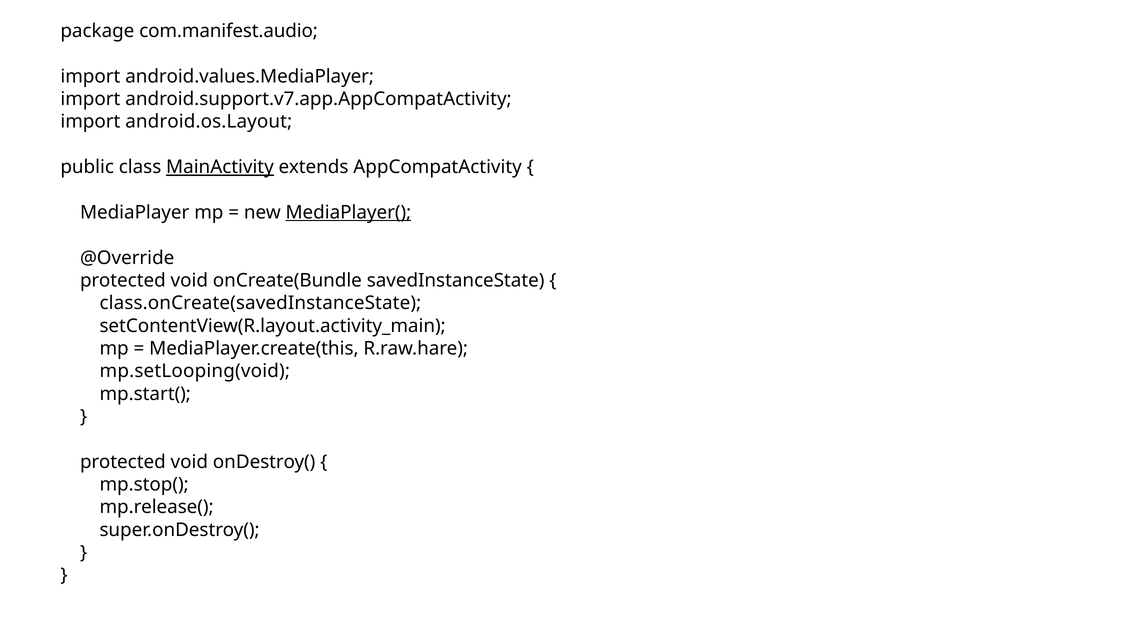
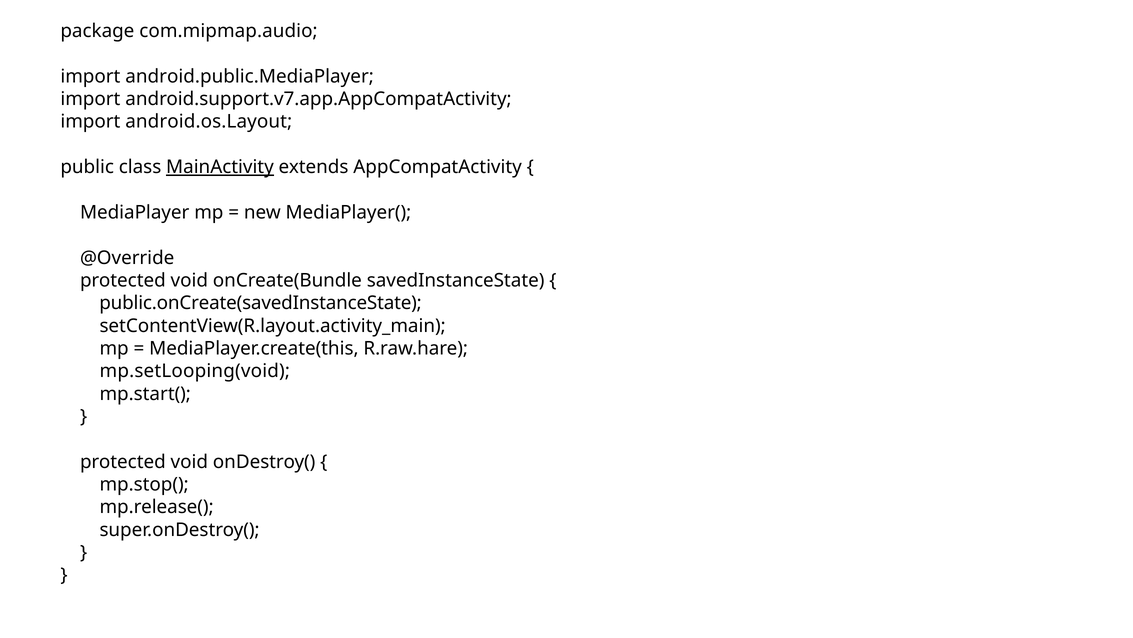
com.manifest.audio: com.manifest.audio -> com.mipmap.audio
android.values.MediaPlayer: android.values.MediaPlayer -> android.public.MediaPlayer
MediaPlayer( underline: present -> none
class.onCreate(savedInstanceState: class.onCreate(savedInstanceState -> public.onCreate(savedInstanceState
